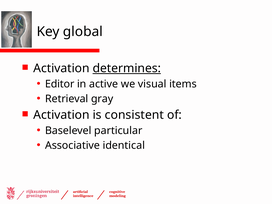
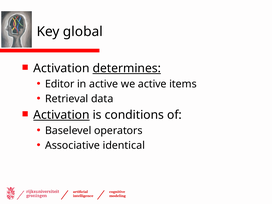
we visual: visual -> active
gray: gray -> data
Activation at (61, 115) underline: none -> present
consistent: consistent -> conditions
particular: particular -> operators
